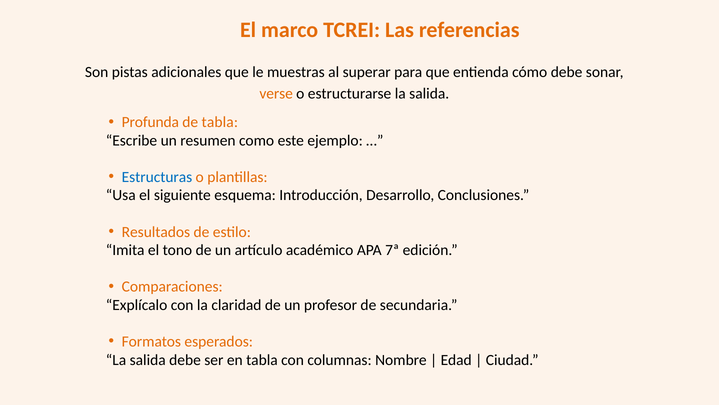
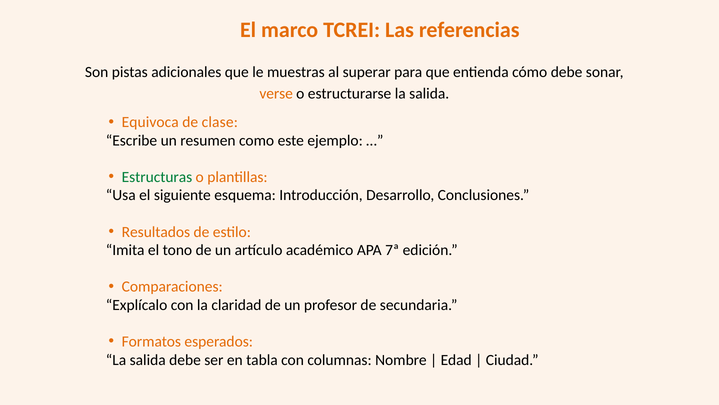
Profunda: Profunda -> Equivoca
de tabla: tabla -> clase
Estructuras colour: blue -> green
